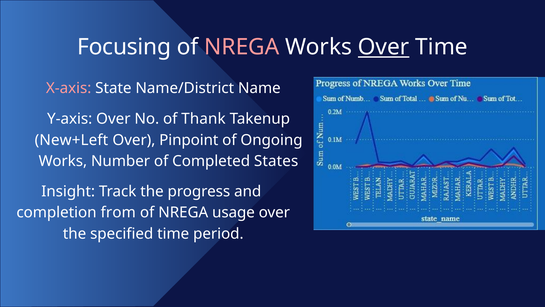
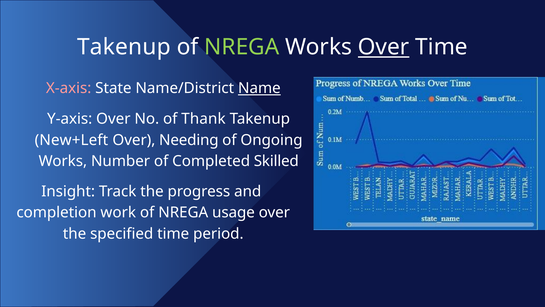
Focusing at (124, 47): Focusing -> Takenup
NREGA at (242, 47) colour: pink -> light green
Name underline: none -> present
Pinpoint: Pinpoint -> Needing
States: States -> Skilled
from: from -> work
